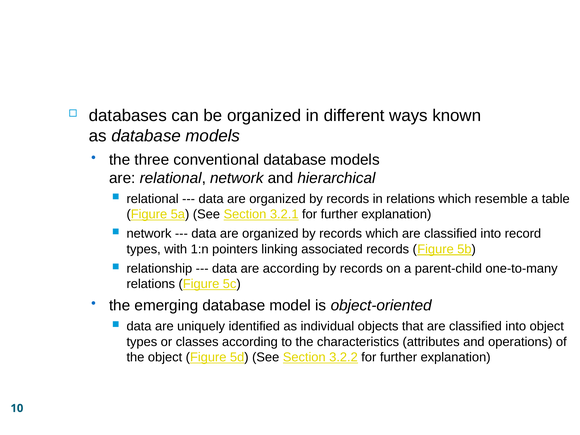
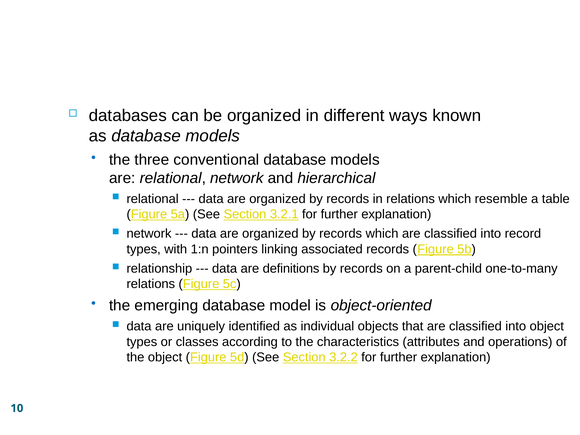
are according: according -> definitions
